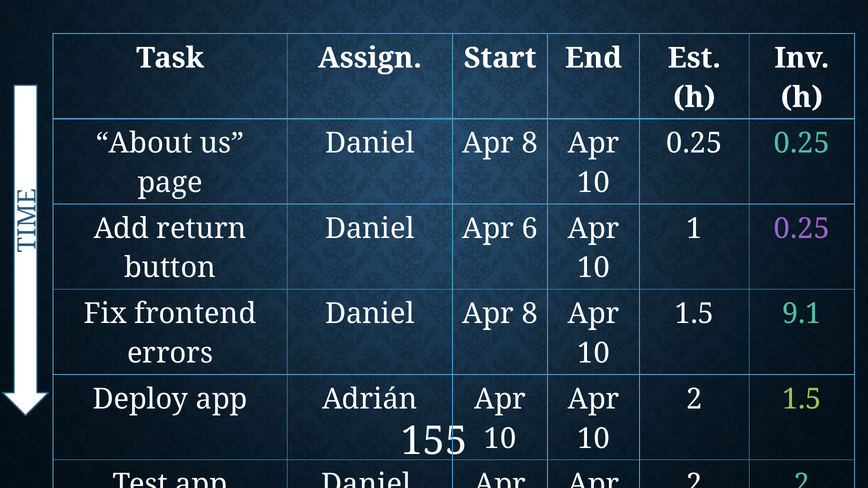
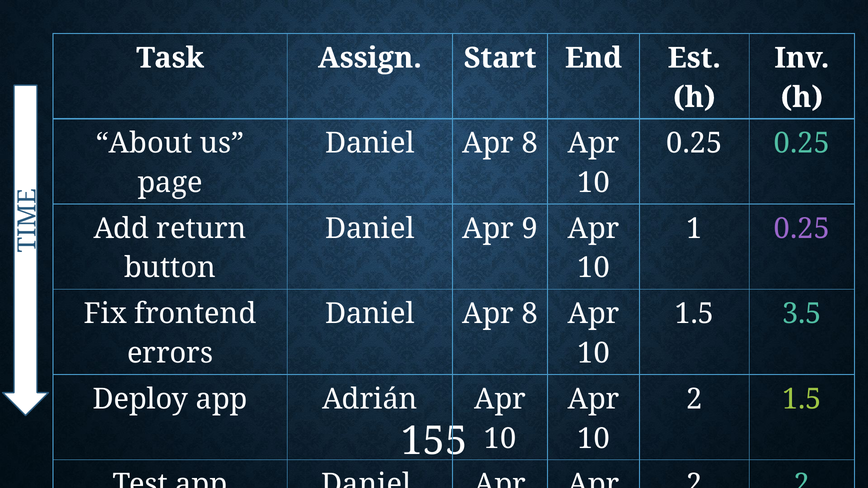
6: 6 -> 9
9.1: 9.1 -> 3.5
